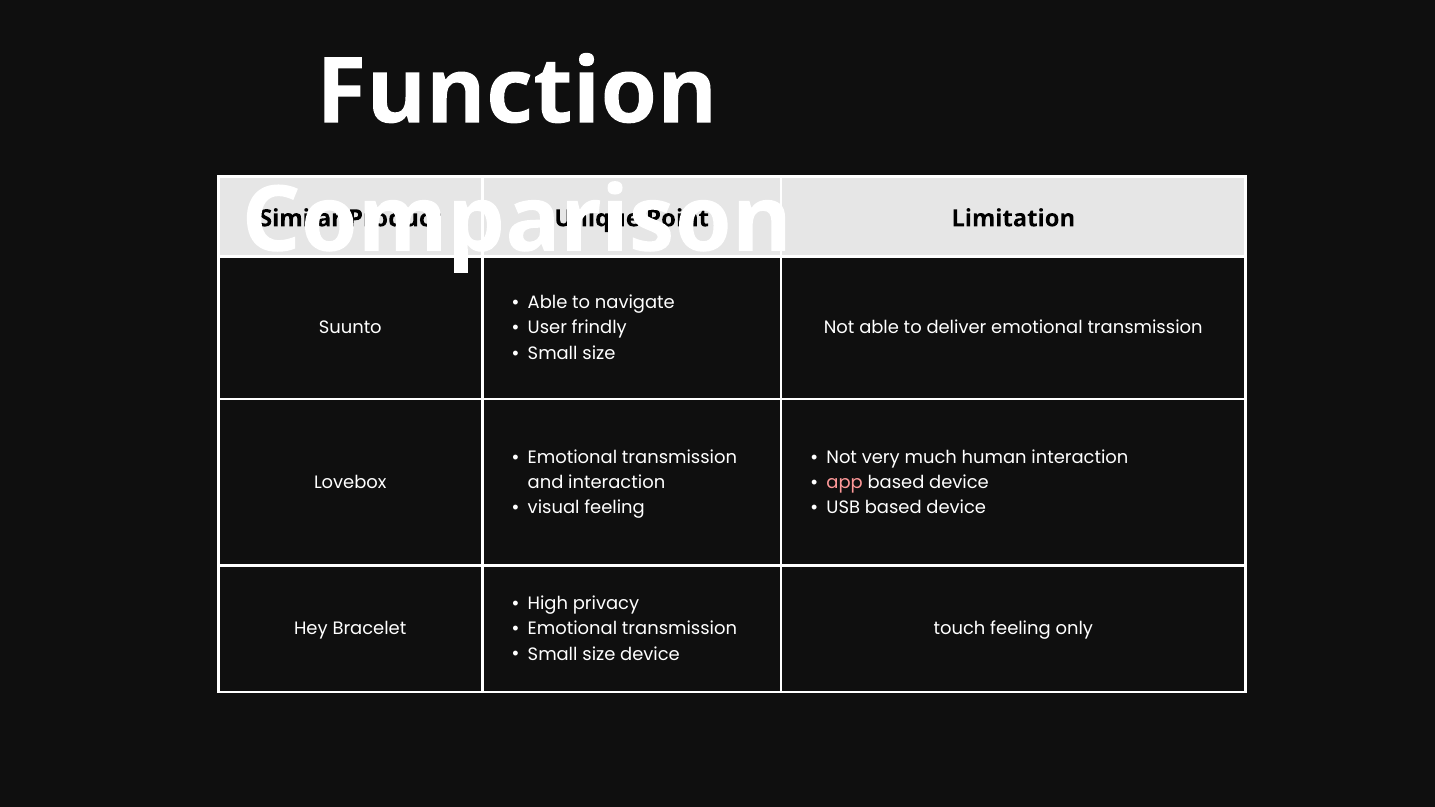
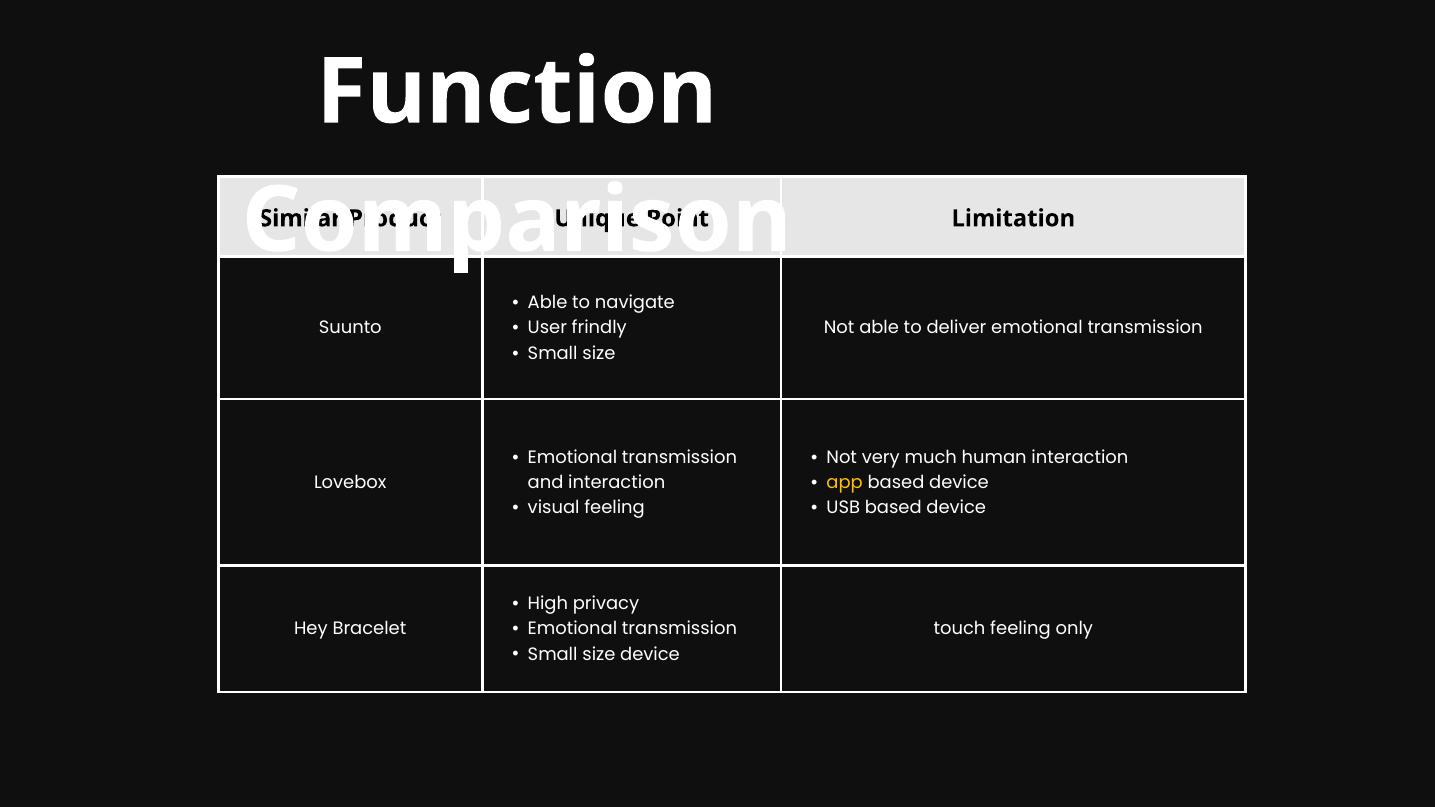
app colour: pink -> yellow
